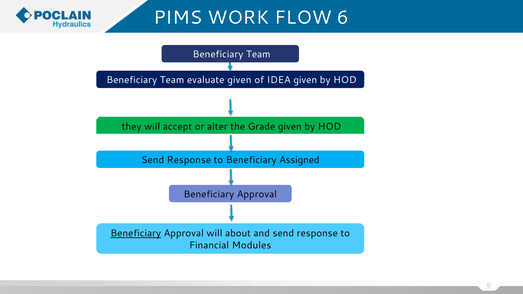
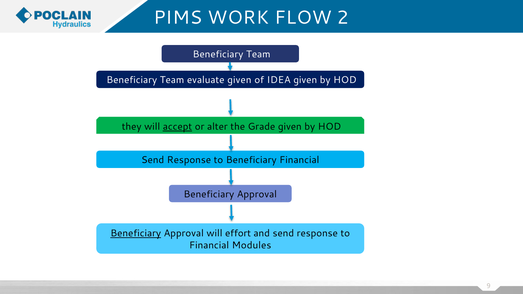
6: 6 -> 2
accept underline: none -> present
Beneficiary Assigned: Assigned -> Financial
about: about -> effort
